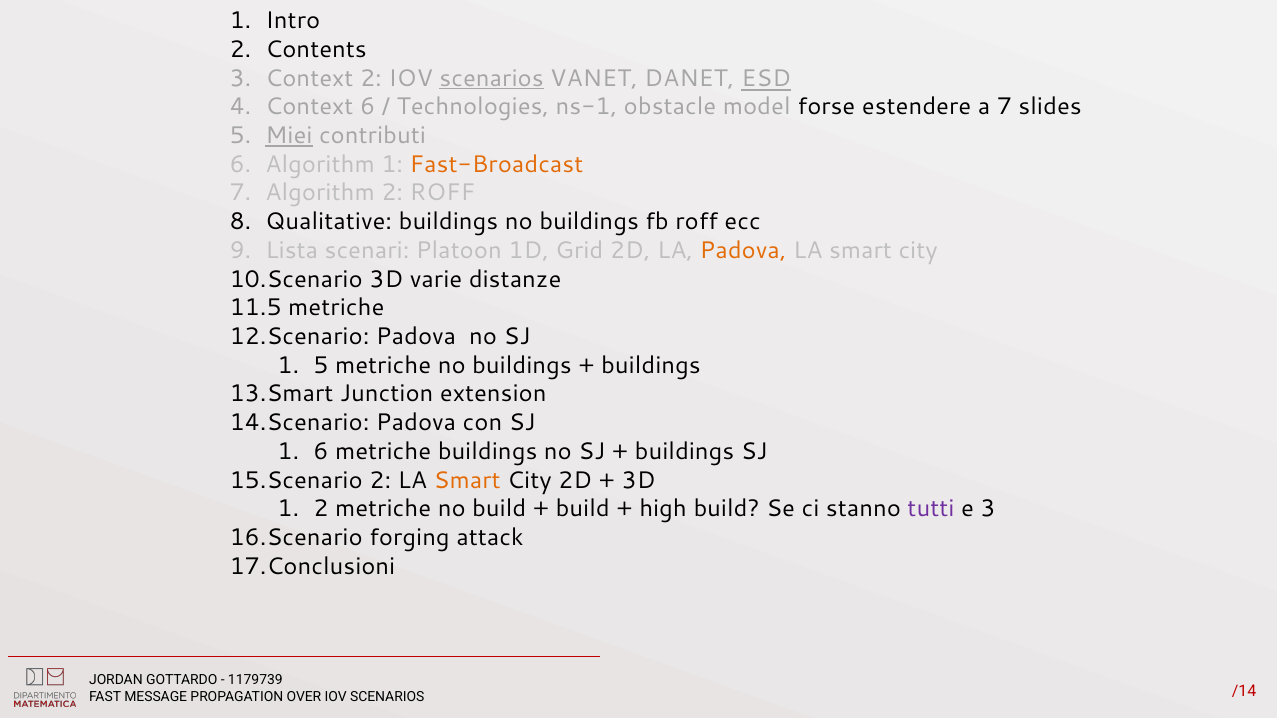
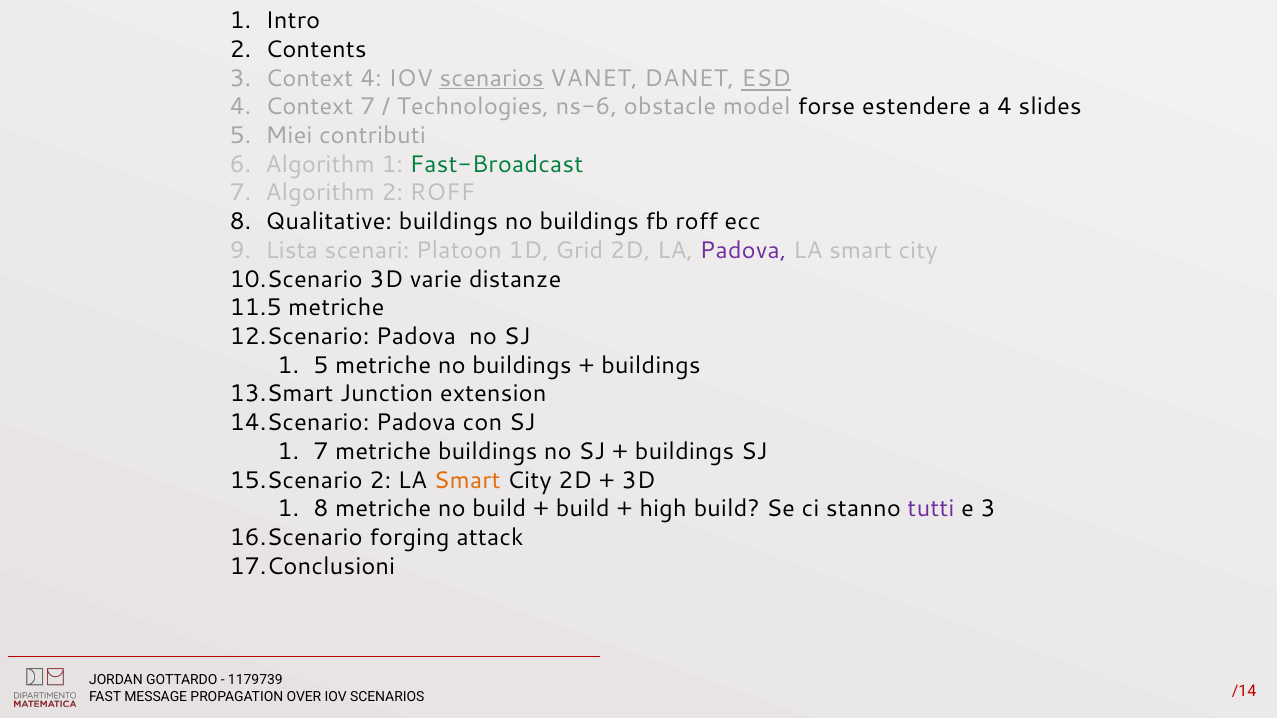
Context 2: 2 -> 4
Context 6: 6 -> 7
ns-1: ns-1 -> ns-6
a 7: 7 -> 4
Miei underline: present -> none
Fast-Broadcast colour: orange -> green
Padova at (743, 251) colour: orange -> purple
1 6: 6 -> 7
1 2: 2 -> 8
